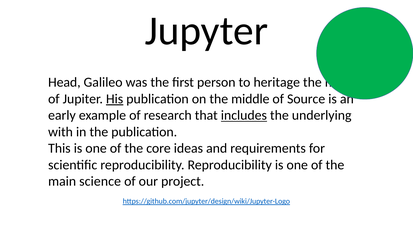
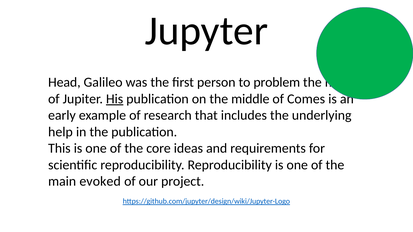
heritage: heritage -> problem
Source: Source -> Comes
includes underline: present -> none
with: with -> help
science: science -> evoked
